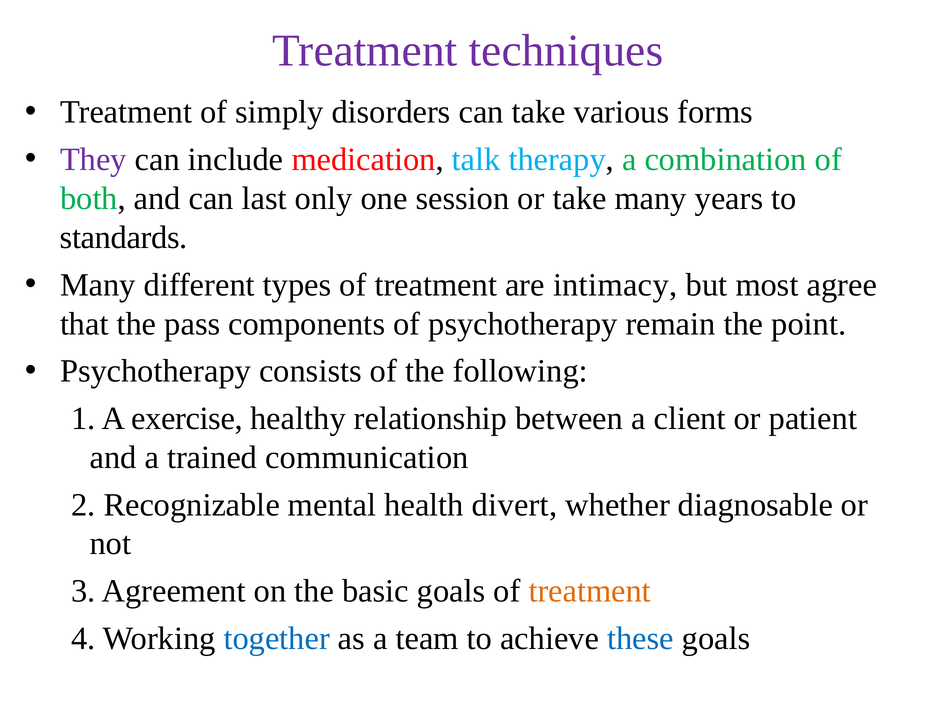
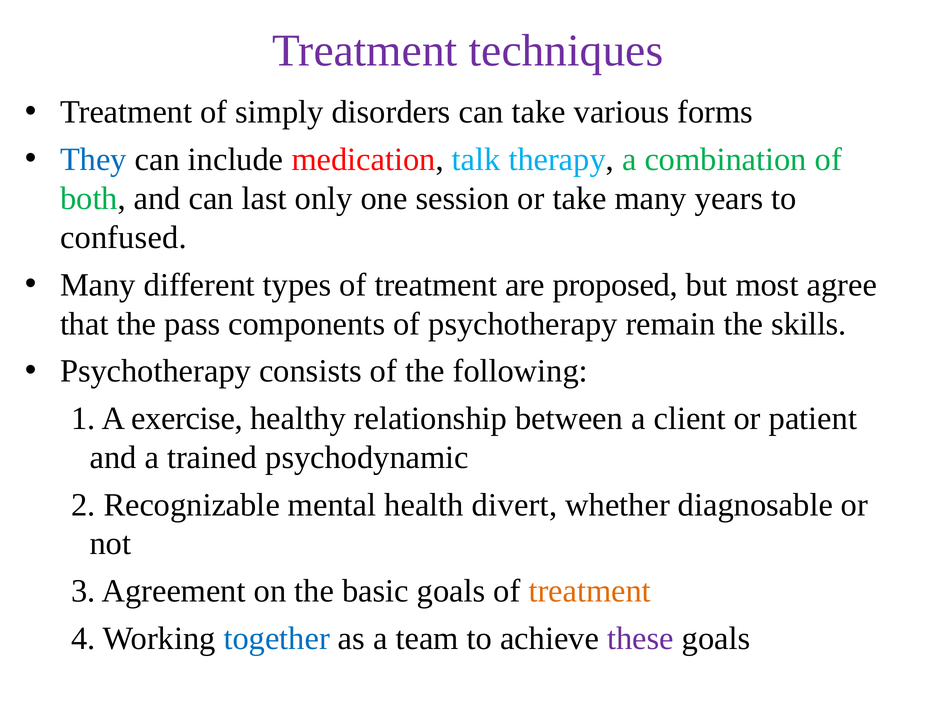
They colour: purple -> blue
standards: standards -> confused
intimacy: intimacy -> proposed
point: point -> skills
communication: communication -> psychodynamic
these colour: blue -> purple
